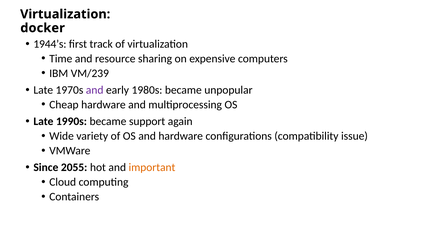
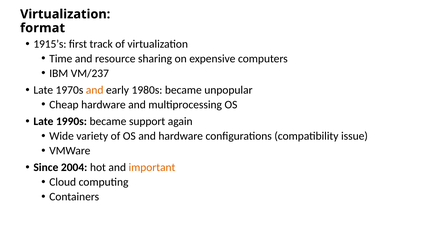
docker: docker -> format
1944’s: 1944’s -> 1915’s
VM/239: VM/239 -> VM/237
and at (95, 90) colour: purple -> orange
2055: 2055 -> 2004
